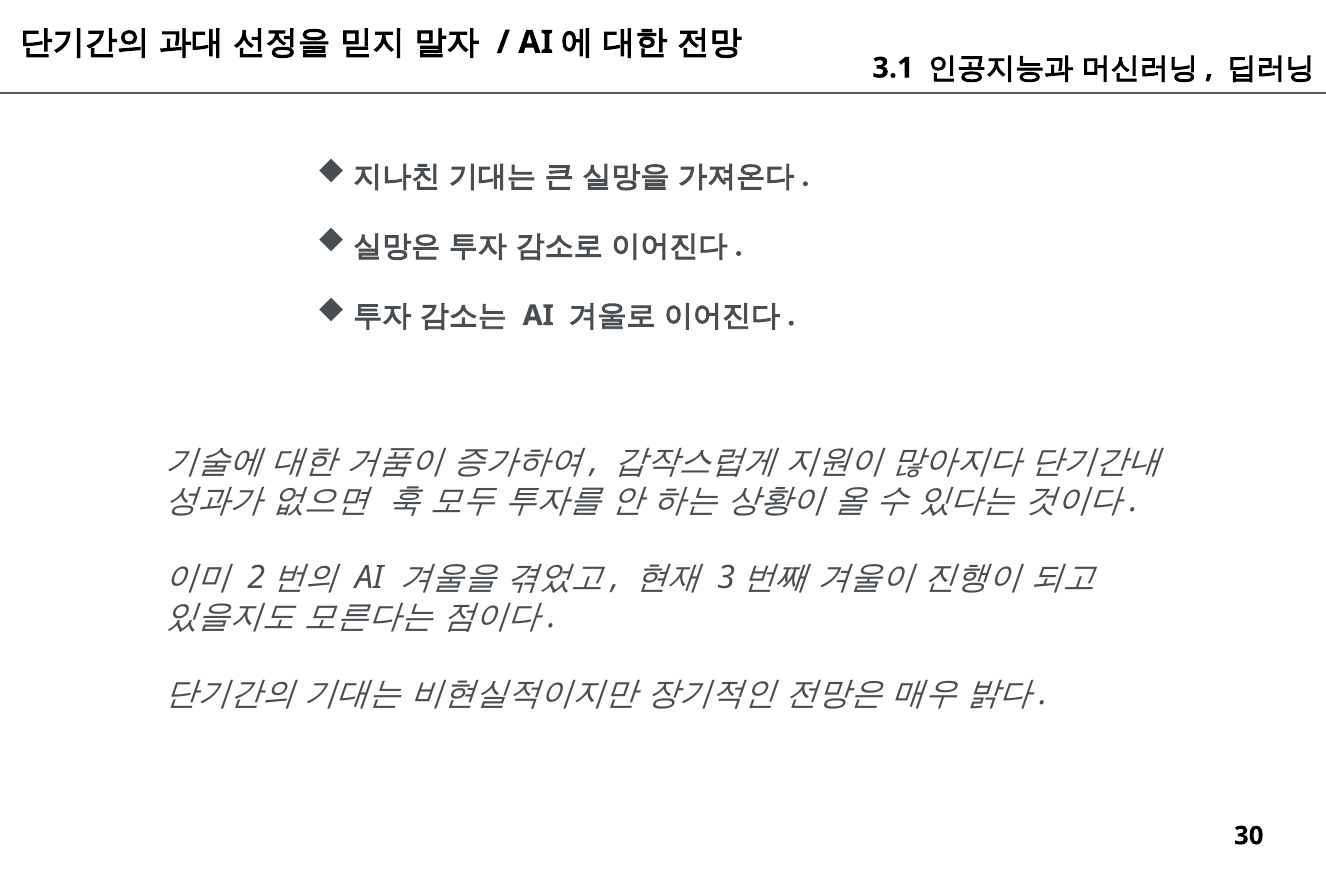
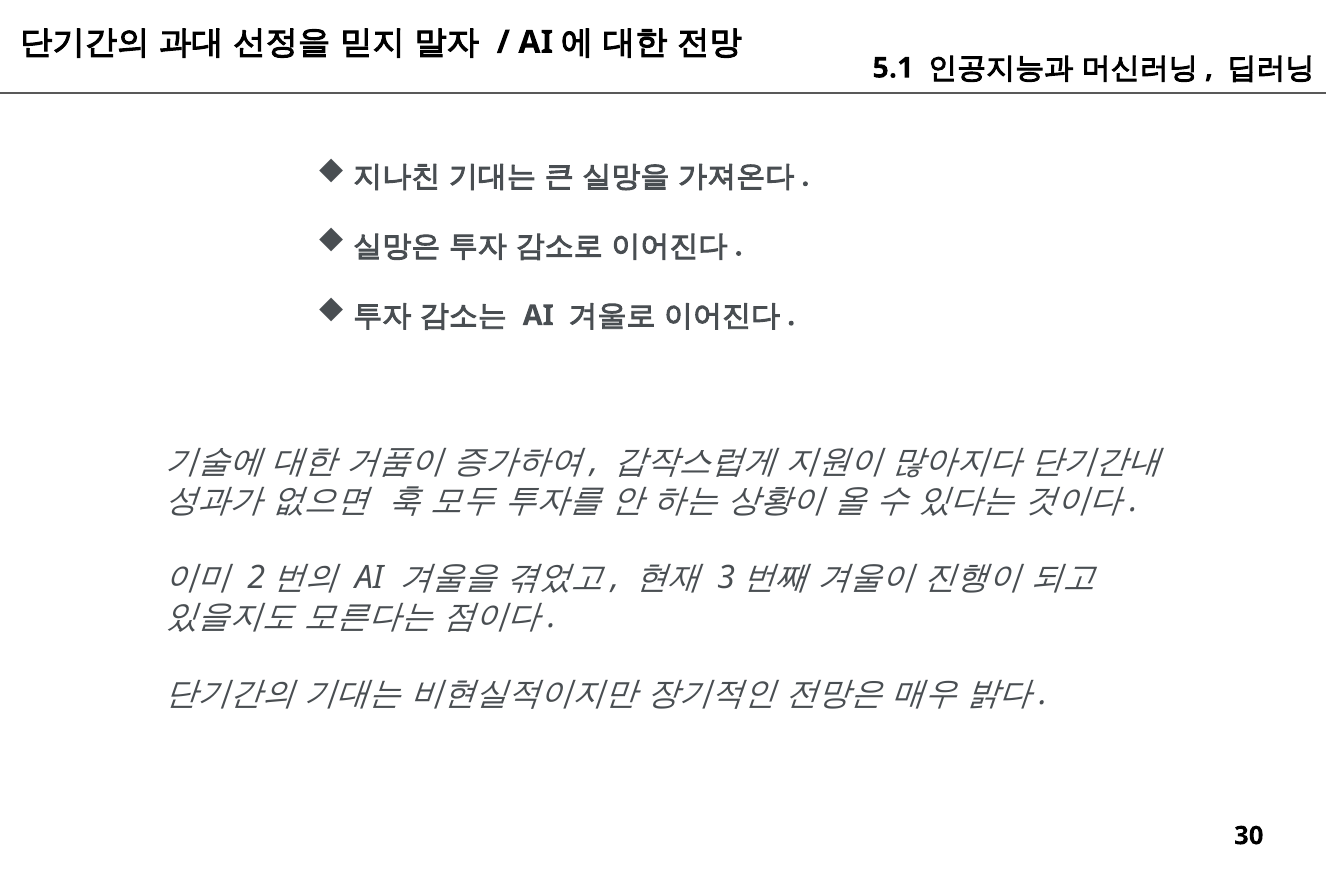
3.1: 3.1 -> 5.1
